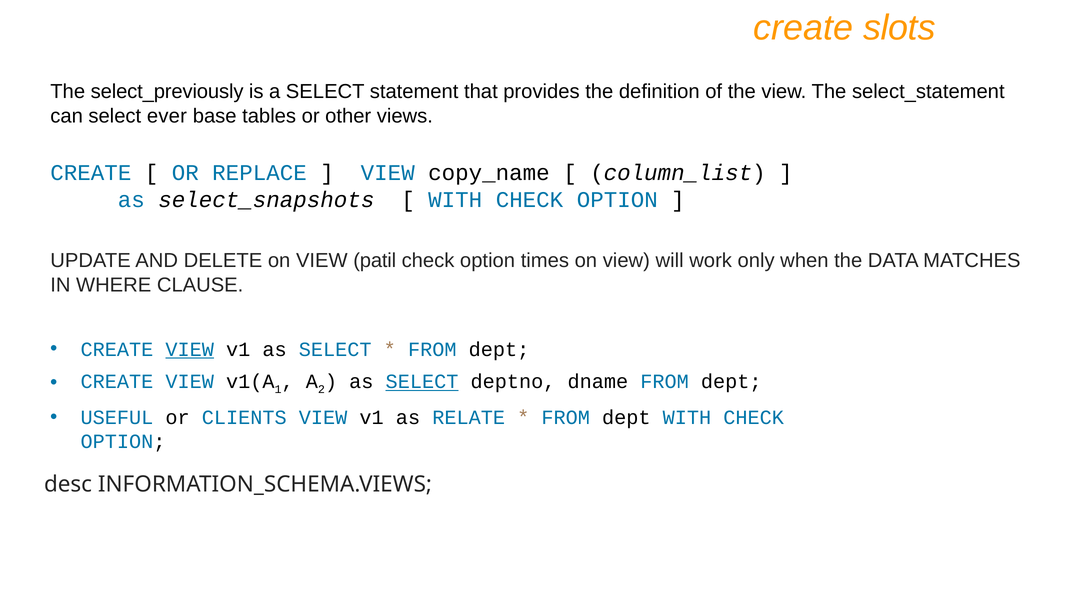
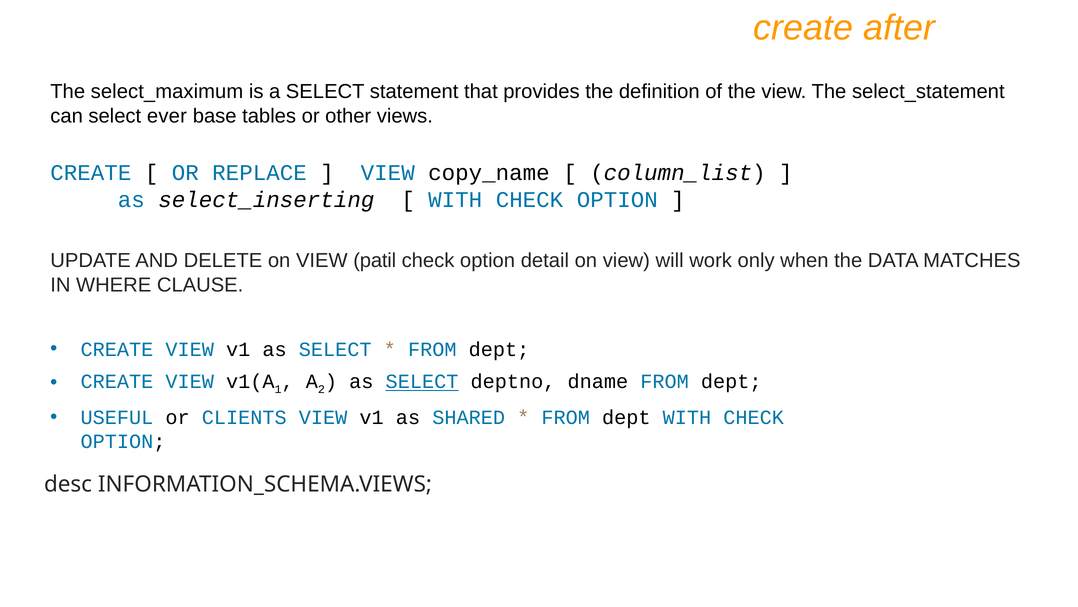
slots: slots -> after
select_previously: select_previously -> select_maximum
select_snapshots: select_snapshots -> select_inserting
times: times -> detail
VIEW at (190, 349) underline: present -> none
RELATE: RELATE -> SHARED
